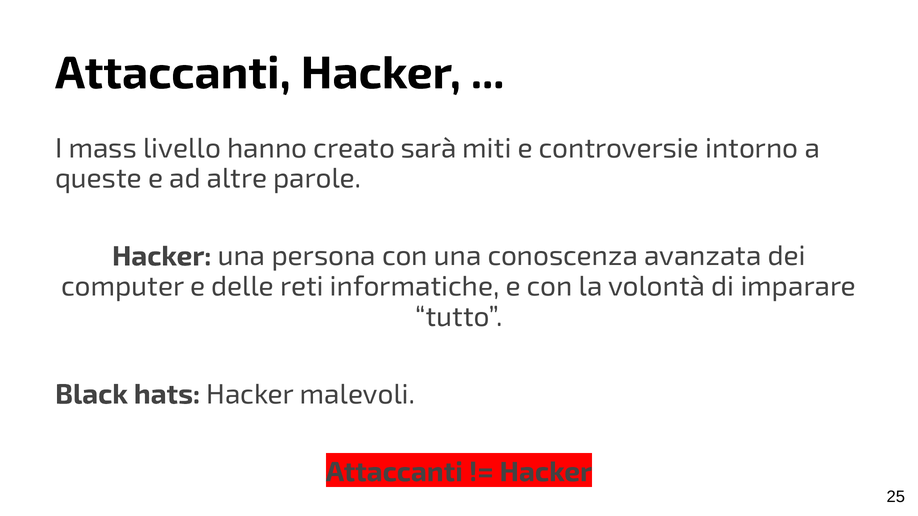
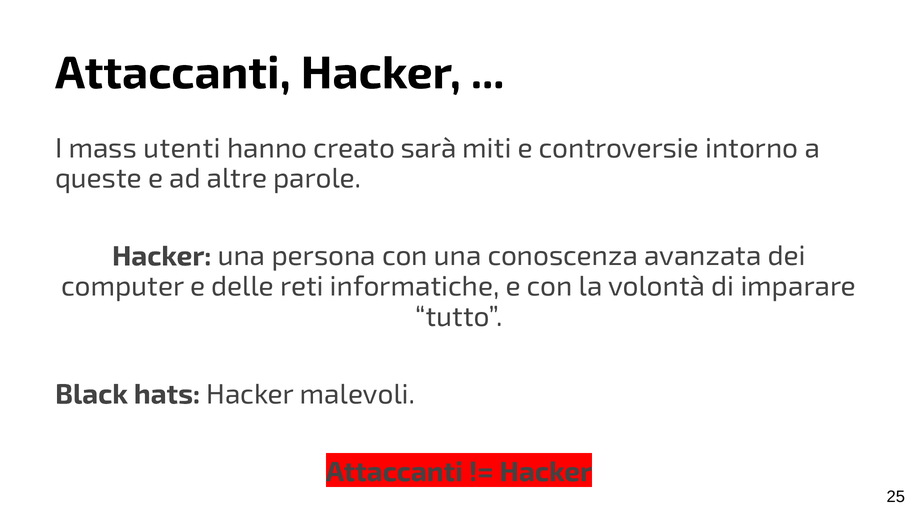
livello: livello -> utenti
